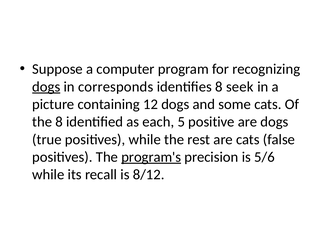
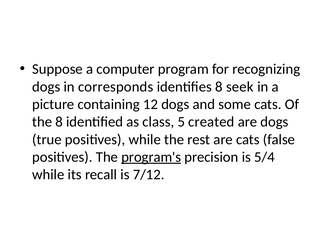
dogs at (46, 87) underline: present -> none
each: each -> class
positive: positive -> created
5/6: 5/6 -> 5/4
8/12: 8/12 -> 7/12
